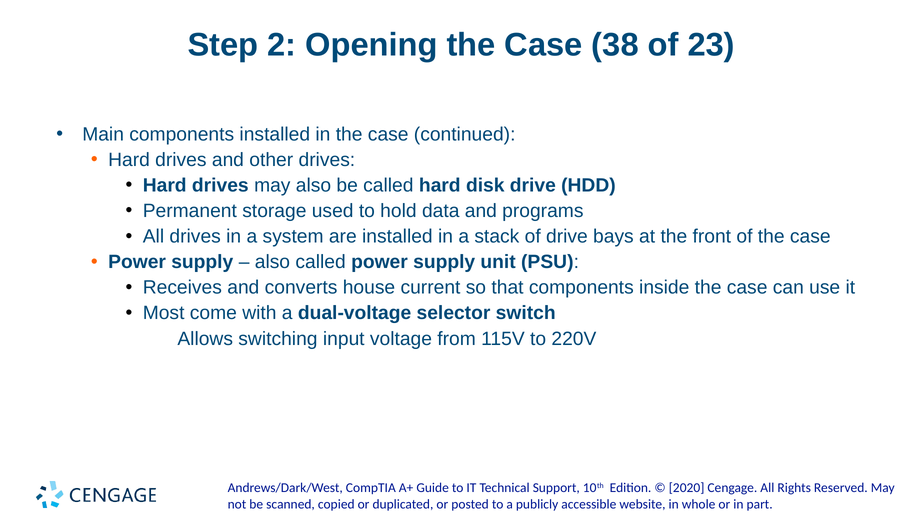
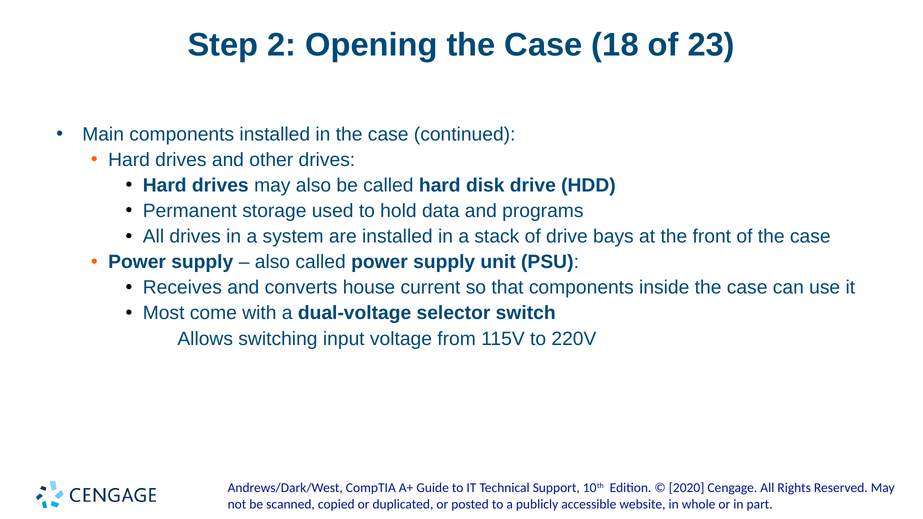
38: 38 -> 18
